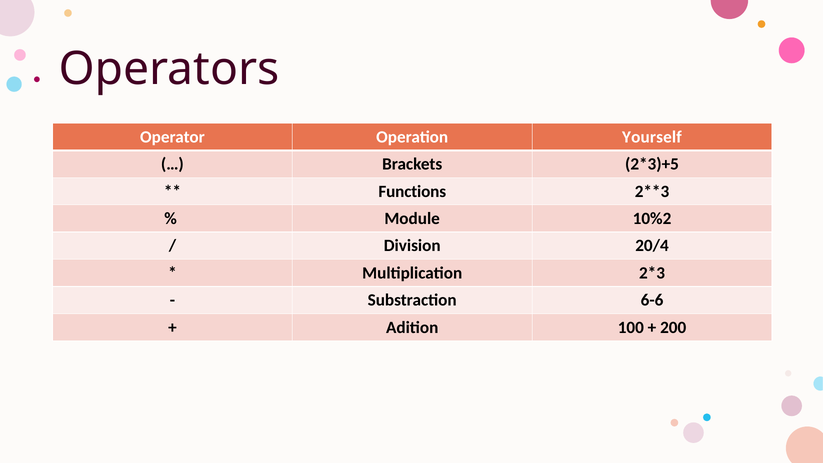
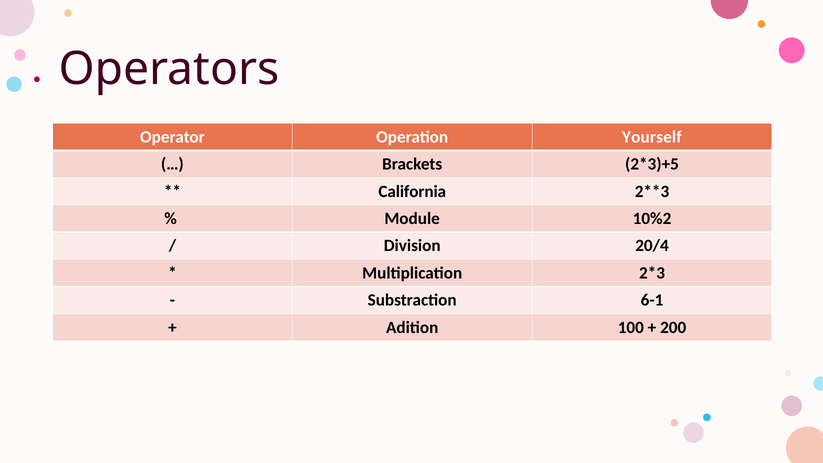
Functions: Functions -> California
6-6: 6-6 -> 6-1
